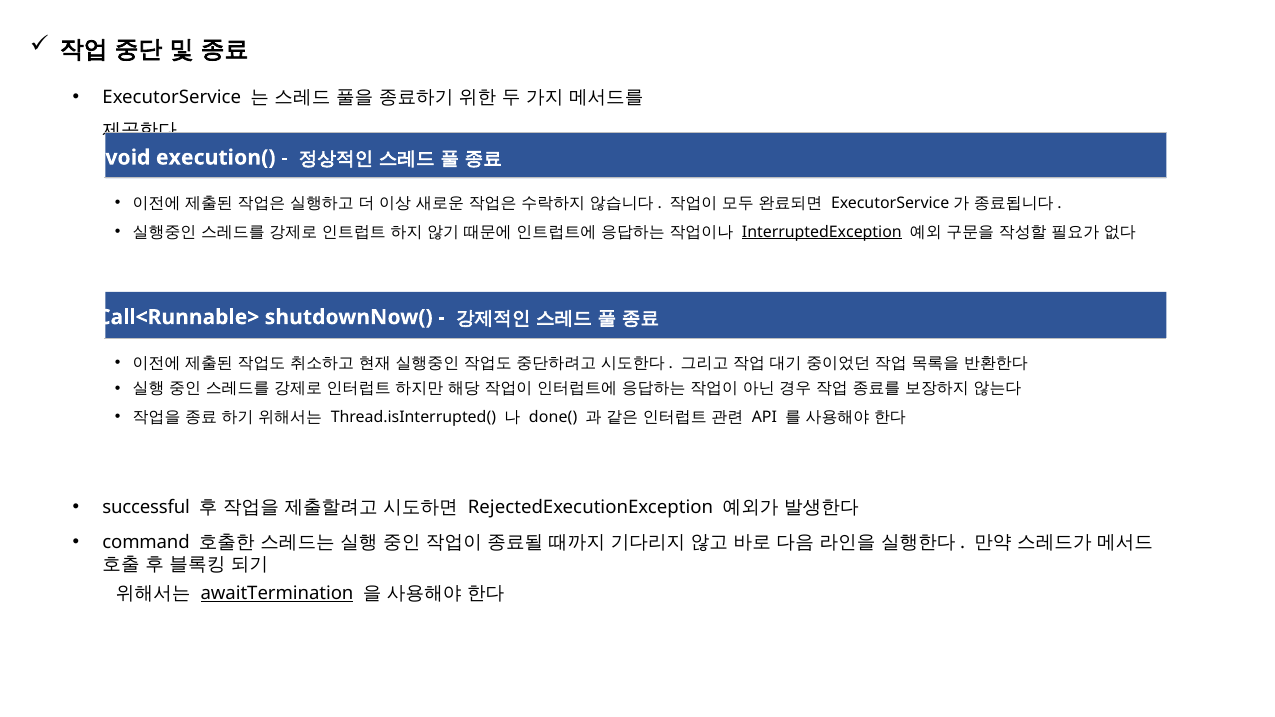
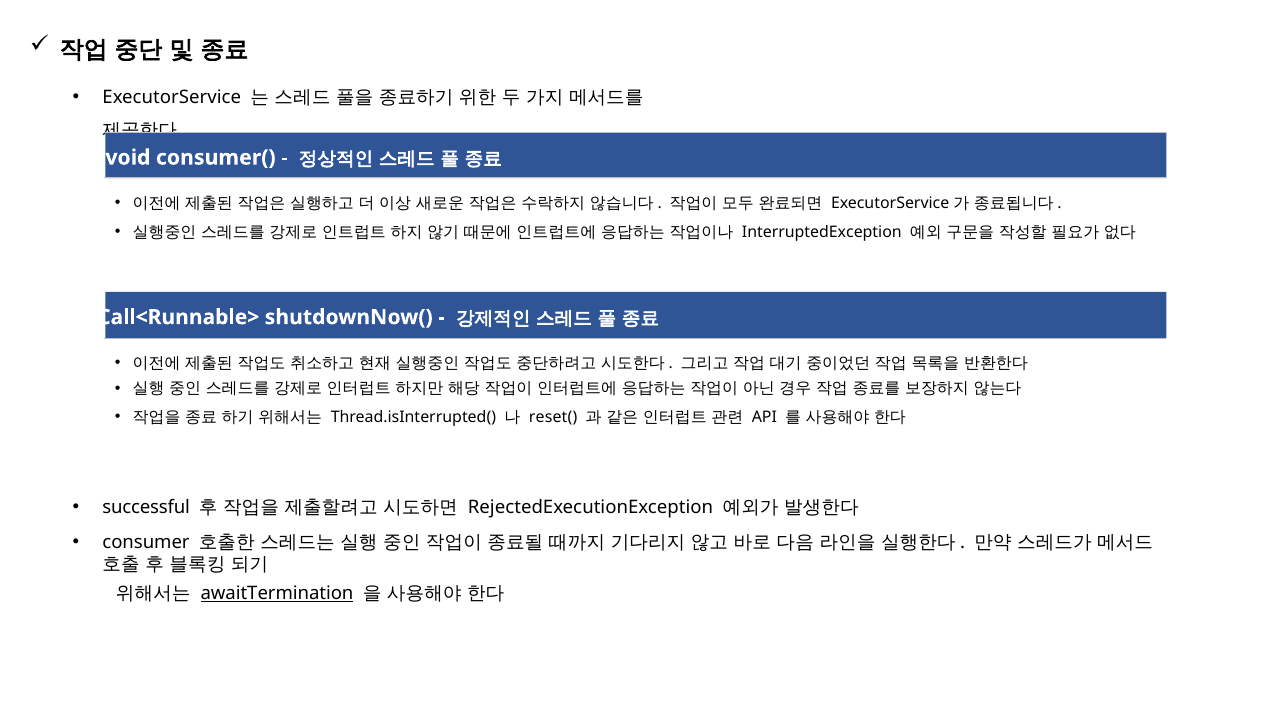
execution(: execution( -> consumer(
InterruptedException underline: present -> none
done(: done( -> reset(
command: command -> consumer
